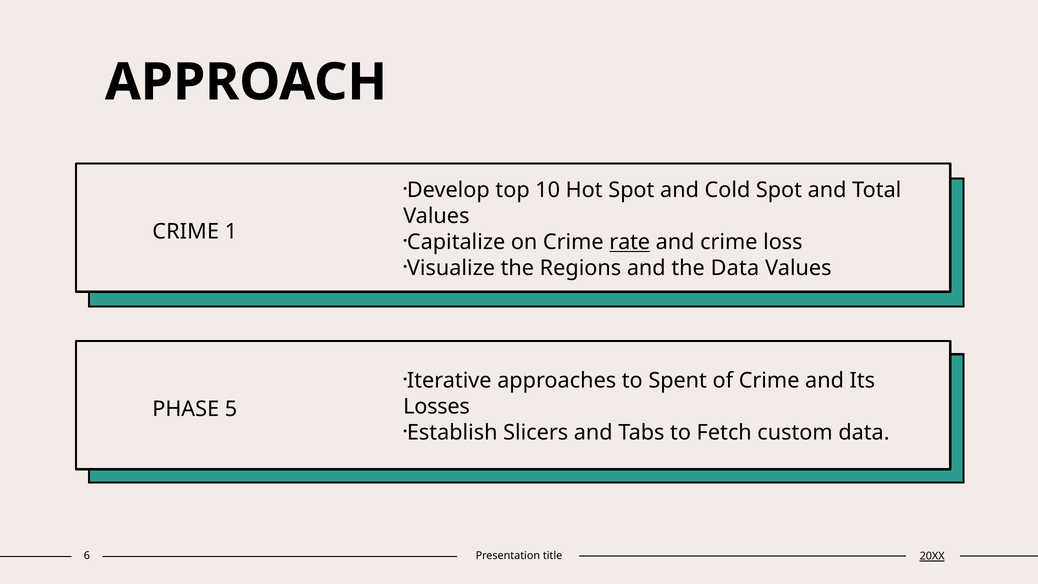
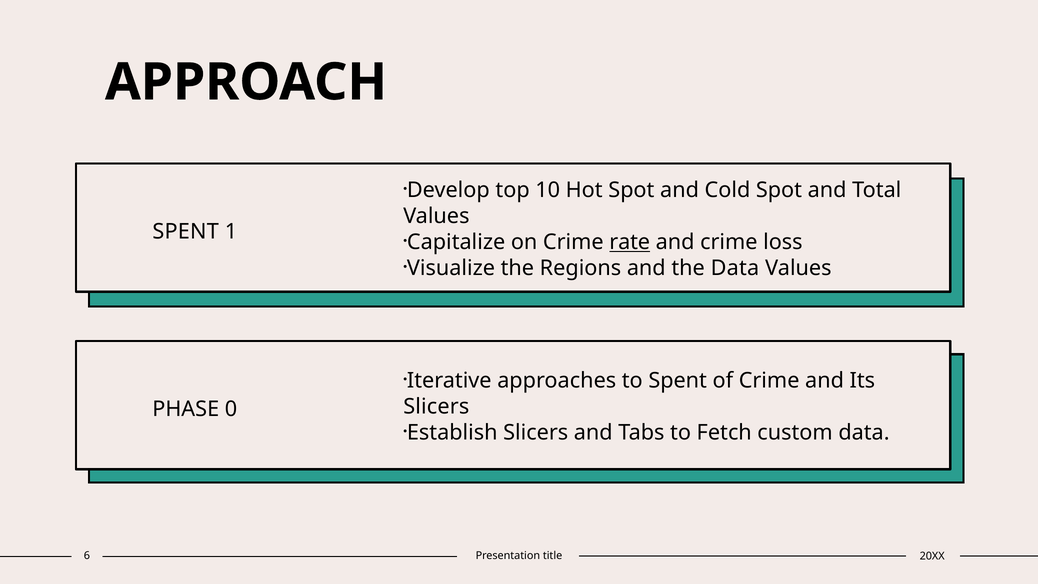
CRIME at (186, 232): CRIME -> SPENT
Losses at (437, 407): Losses -> Slicers
5: 5 -> 0
20XX underline: present -> none
